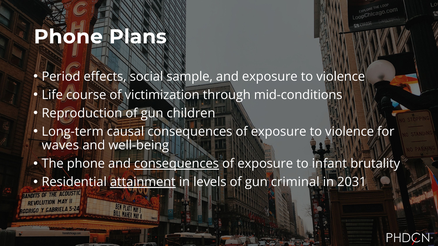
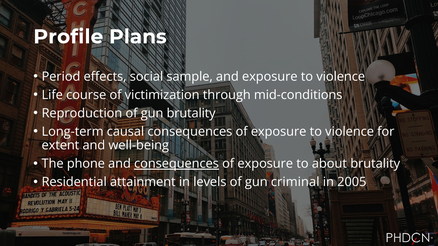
Phone at (68, 37): Phone -> Profile
gun children: children -> brutality
waves: waves -> extent
infant: infant -> about
attainment underline: present -> none
2031: 2031 -> 2005
